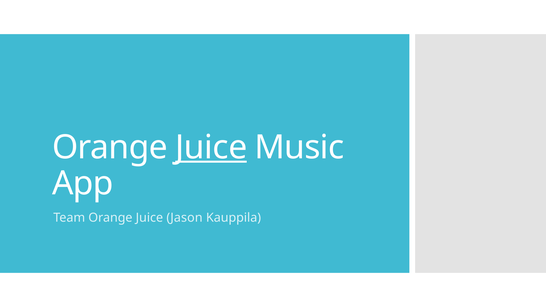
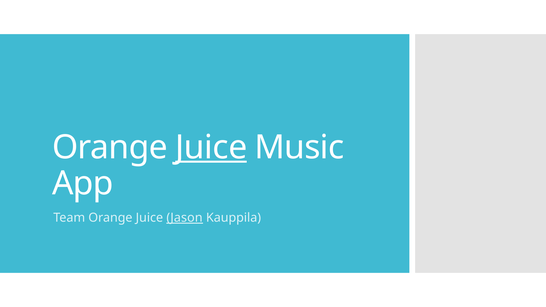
Jason underline: none -> present
